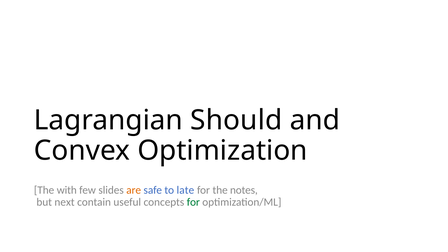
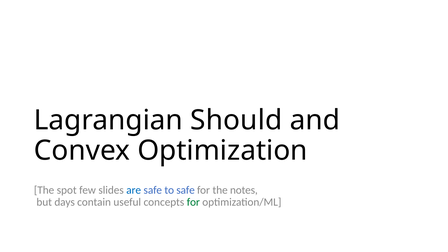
with: with -> spot
are colour: orange -> blue
to late: late -> safe
next: next -> days
